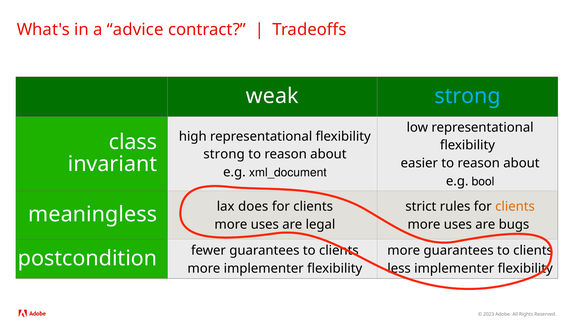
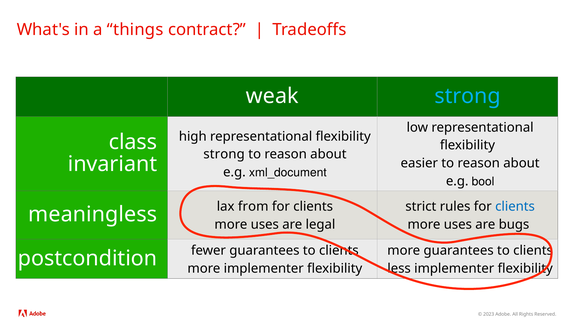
advice: advice -> things
clients at (515, 207) colour: orange -> blue
does: does -> from
